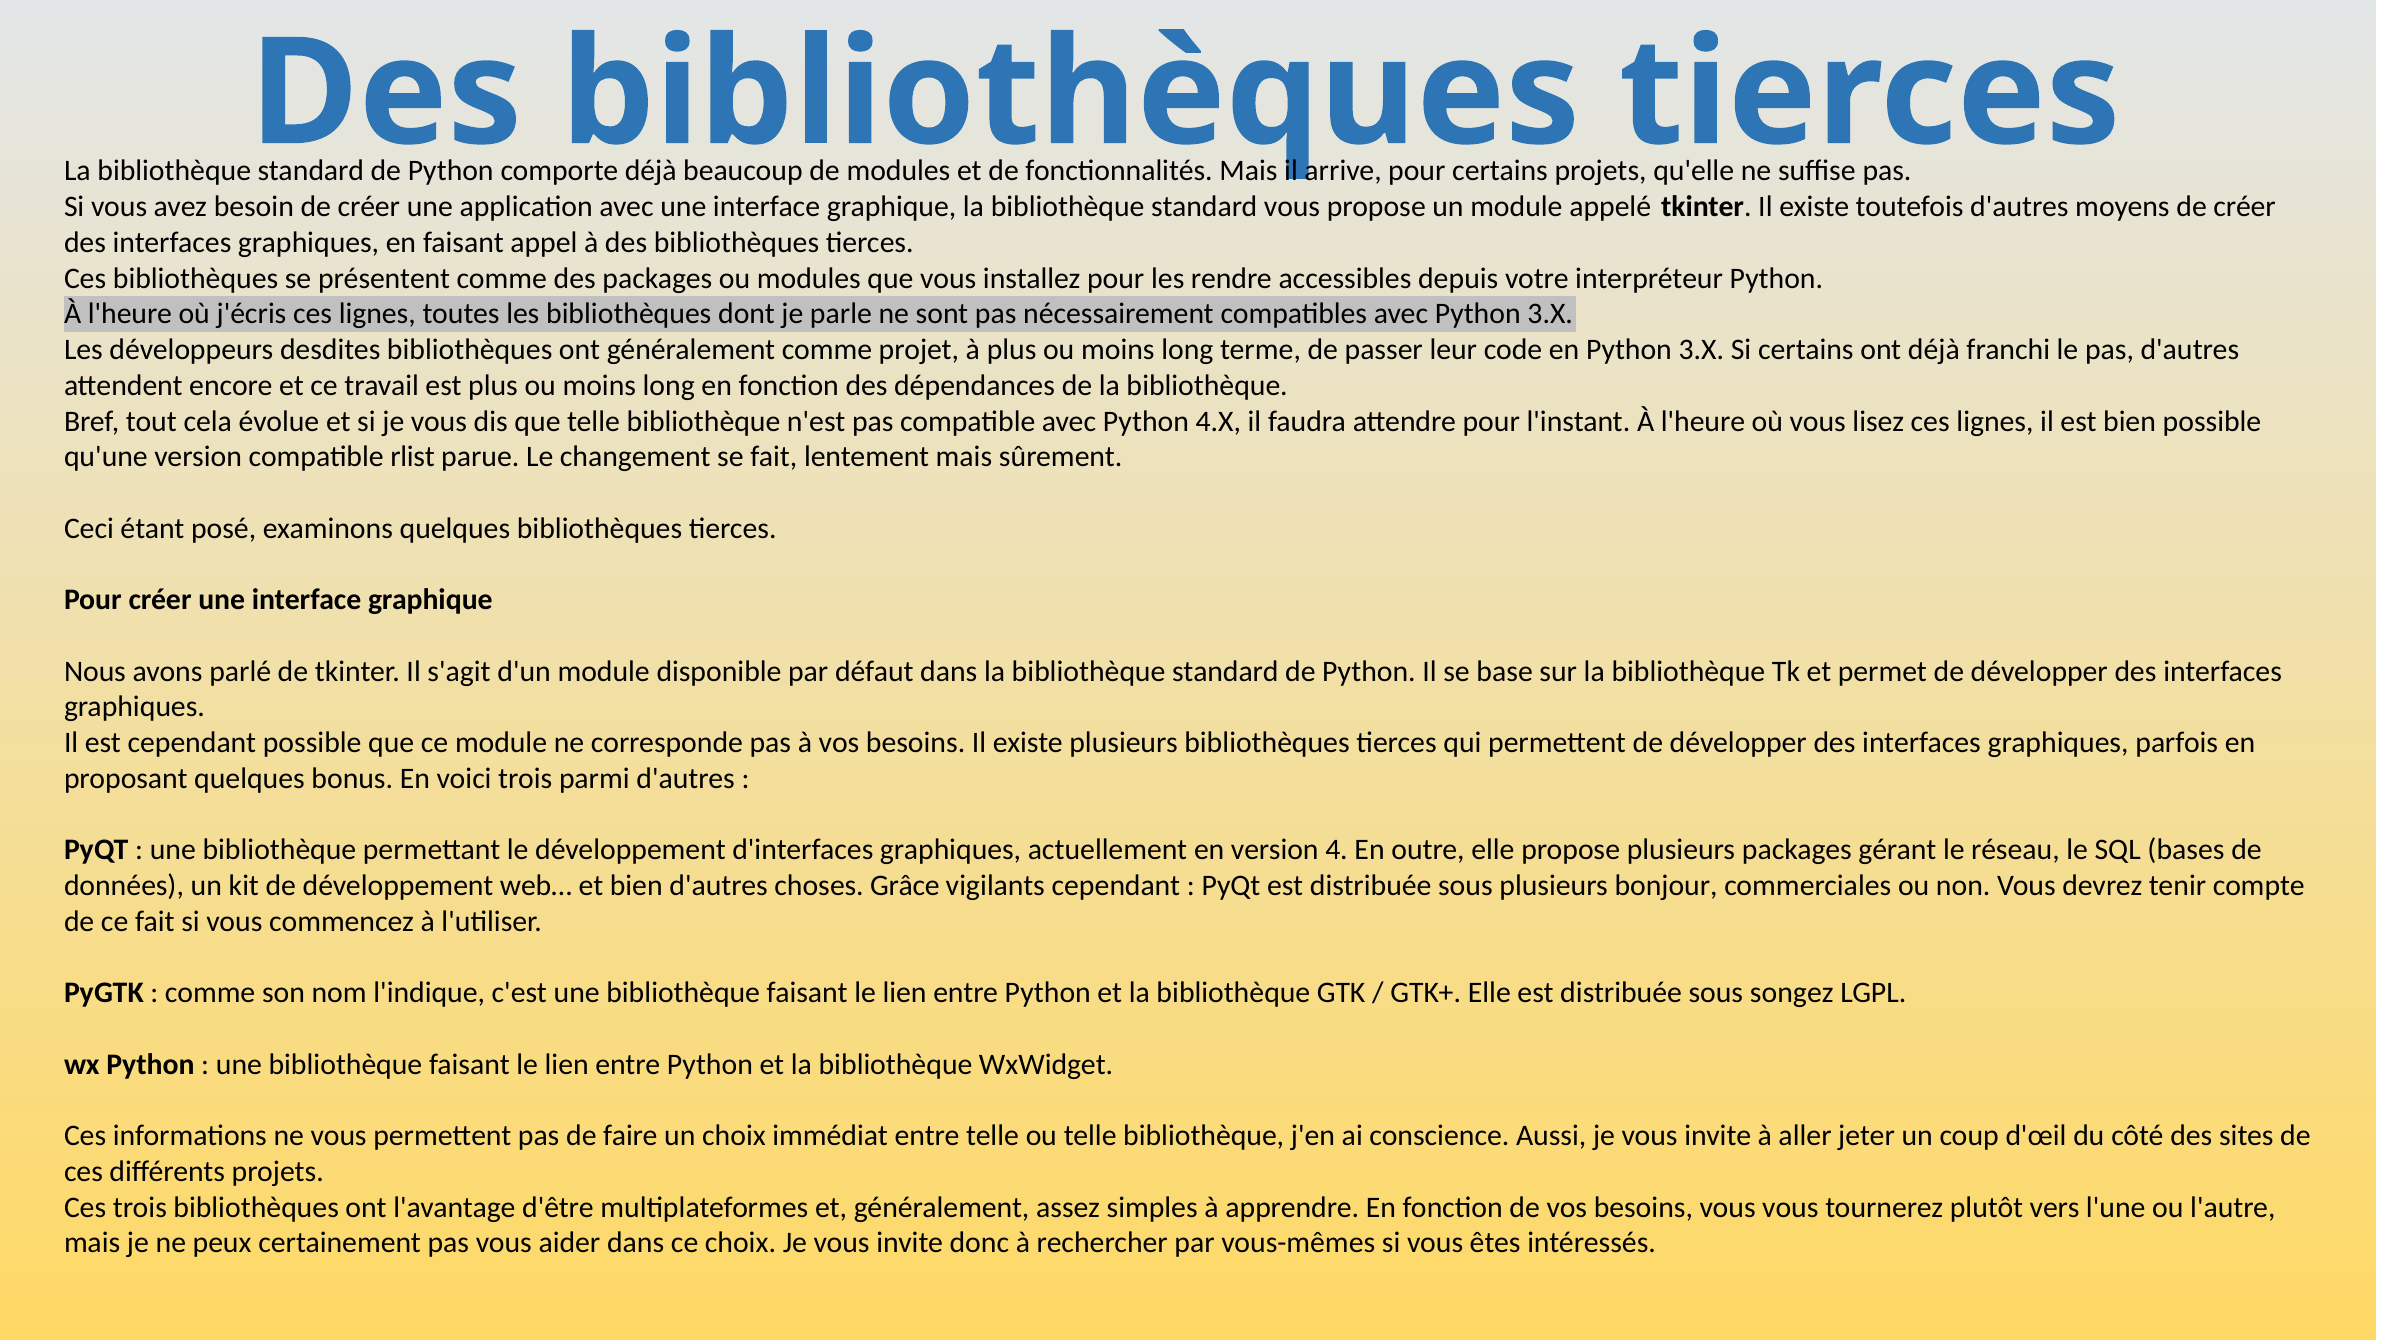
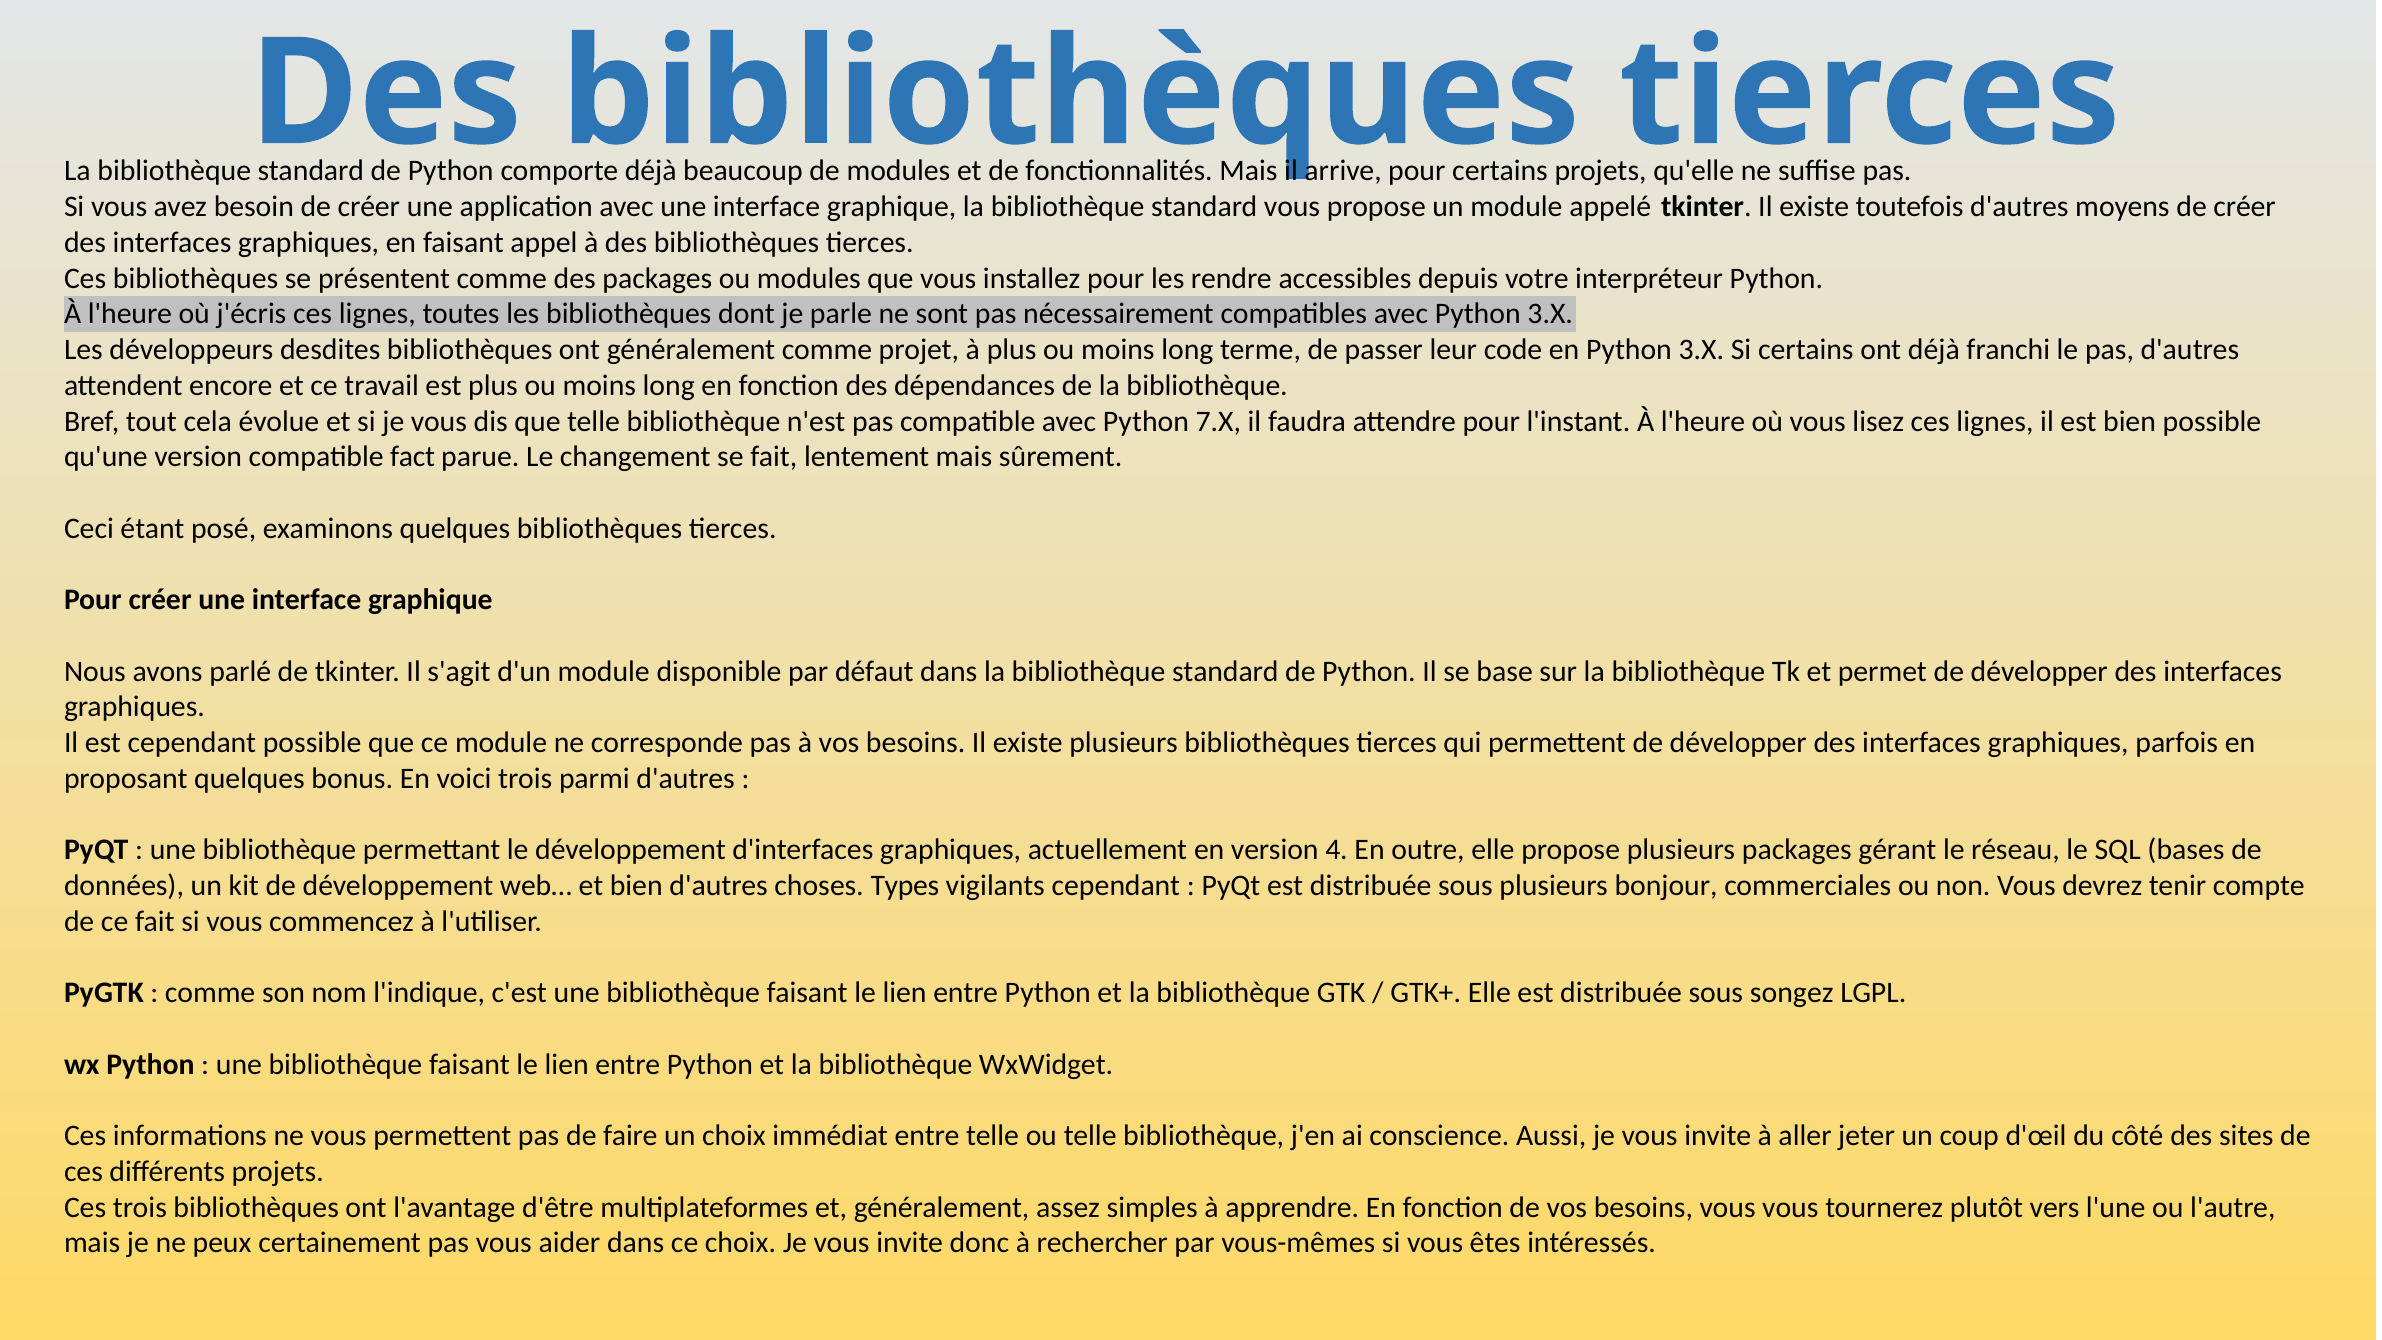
4.X: 4.X -> 7.X
rlist: rlist -> fact
Grâce: Grâce -> Types
